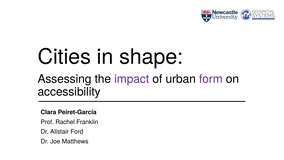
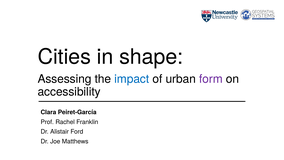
impact colour: purple -> blue
